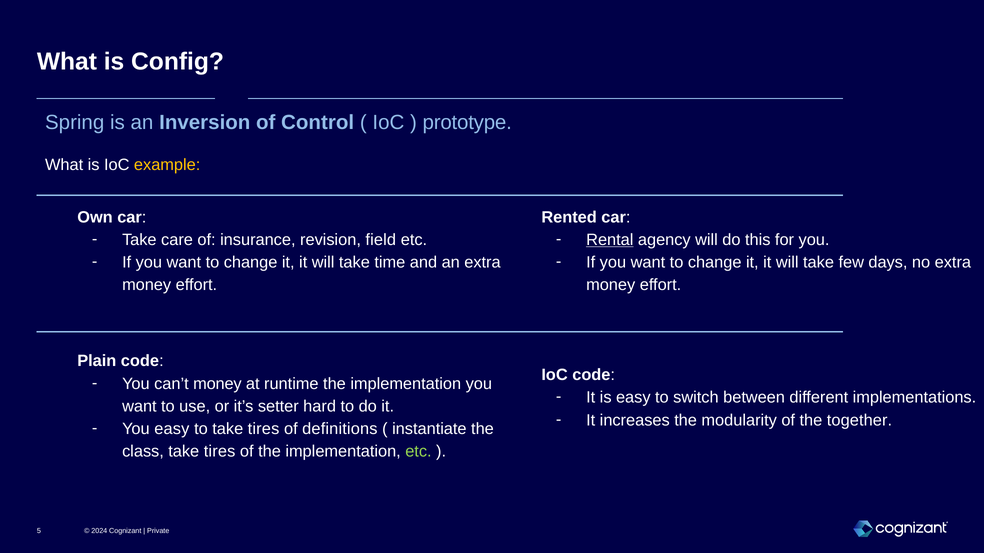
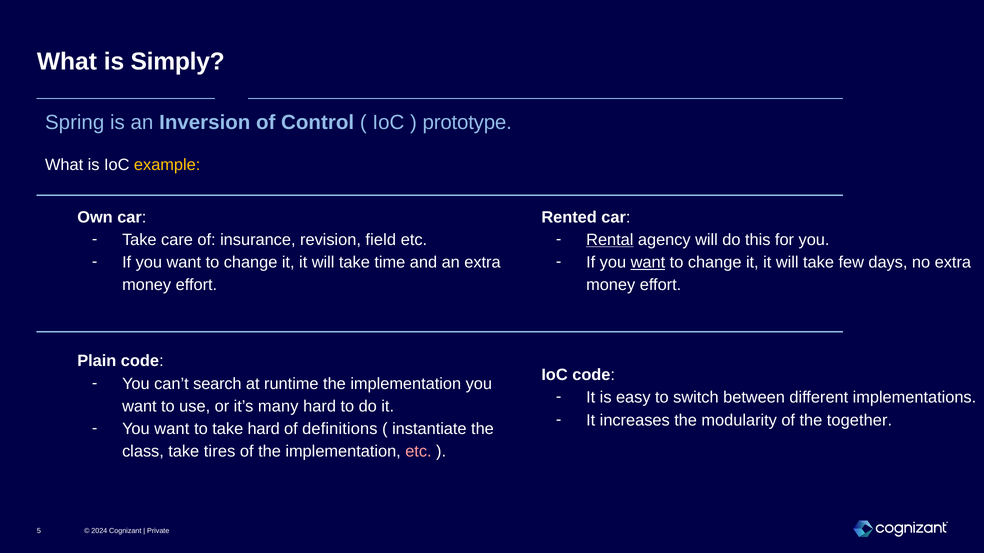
Config: Config -> Simply
want at (648, 263) underline: none -> present
can’t money: money -> search
setter: setter -> many
easy at (172, 429): easy -> want
to take tires: tires -> hard
etc at (418, 452) colour: light green -> pink
